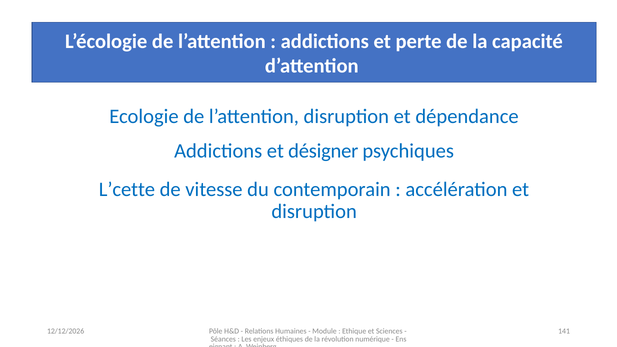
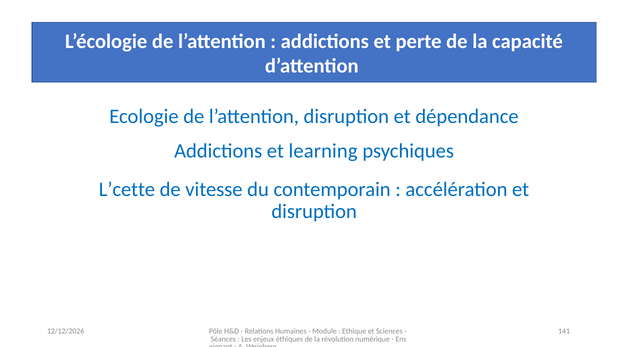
désigner: désigner -> learning
